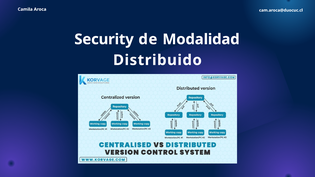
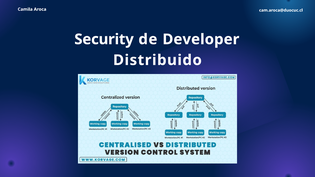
Modalidad: Modalidad -> Developer
